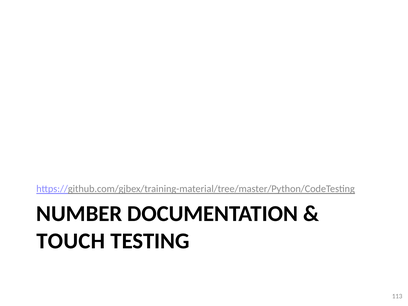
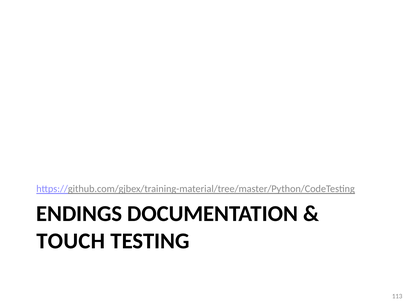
NUMBER: NUMBER -> ENDINGS
